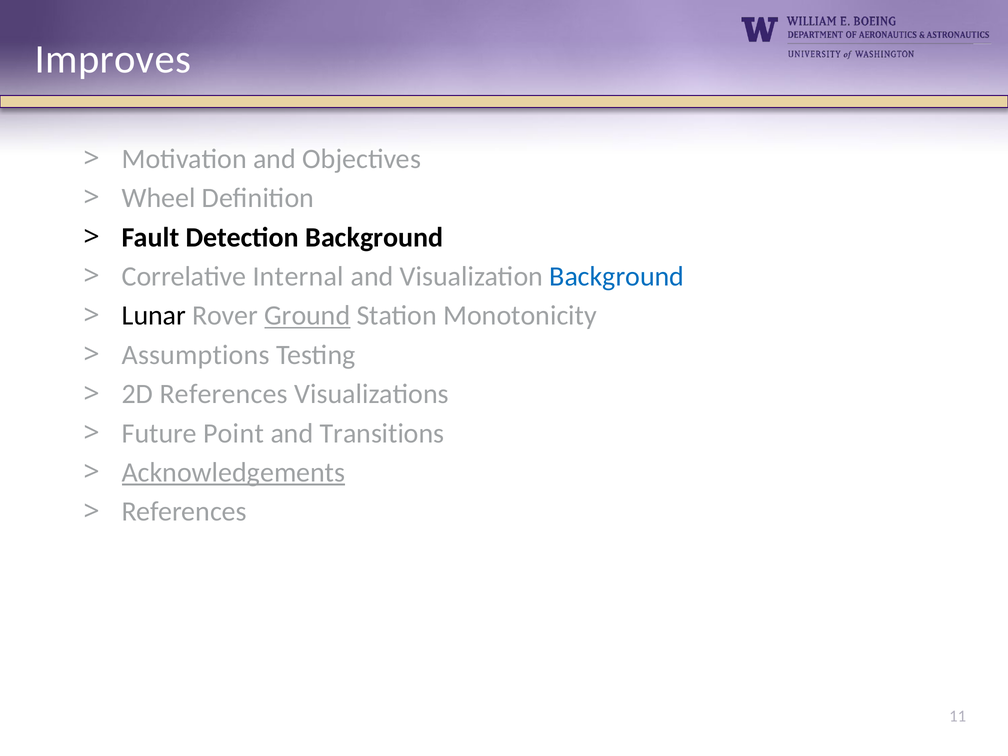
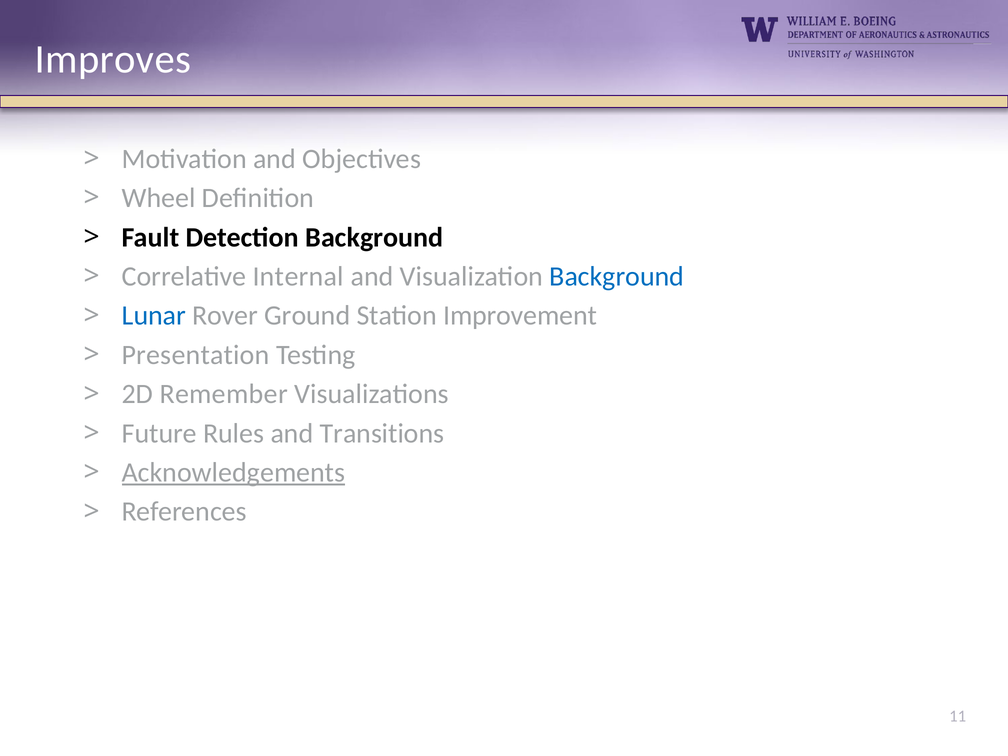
Lunar colour: black -> blue
Ground underline: present -> none
Monotonicity: Monotonicity -> Improvement
Assumptions: Assumptions -> Presentation
2D References: References -> Remember
Point: Point -> Rules
